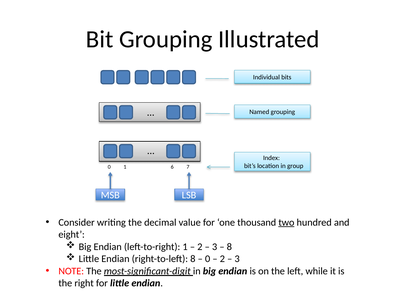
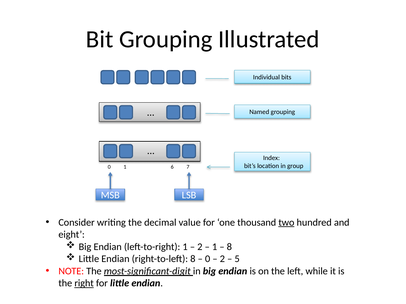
3 at (215, 247): 3 -> 1
3 at (237, 259): 3 -> 5
right underline: none -> present
